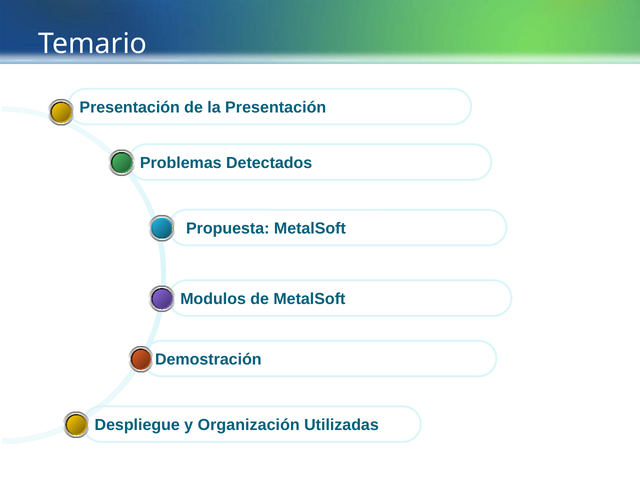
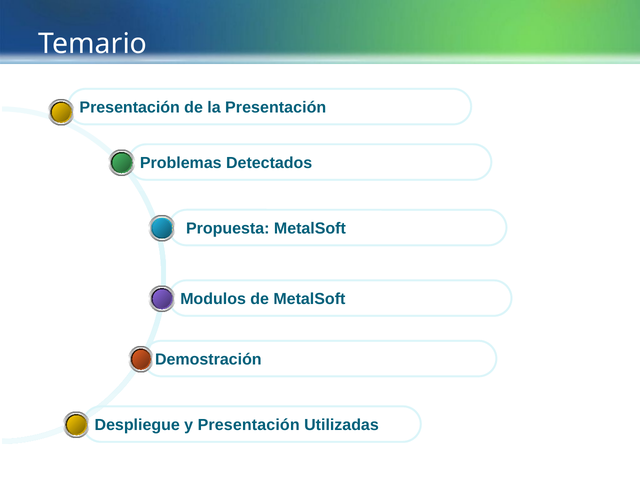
y Organización: Organización -> Presentación
